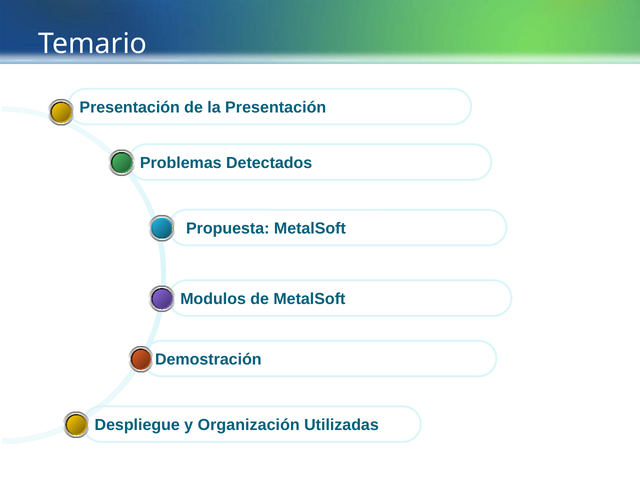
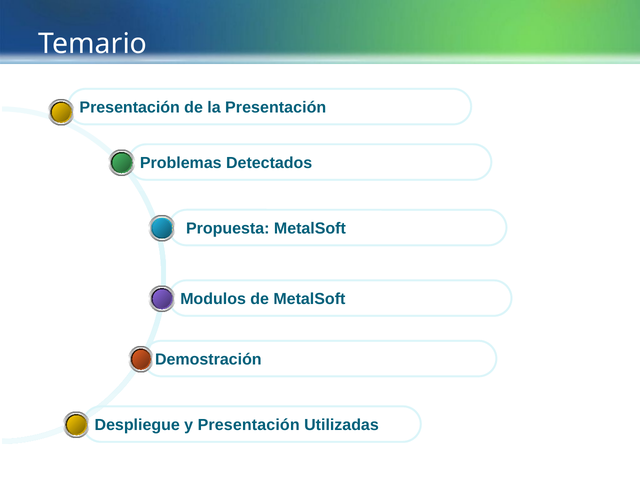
y Organización: Organización -> Presentación
